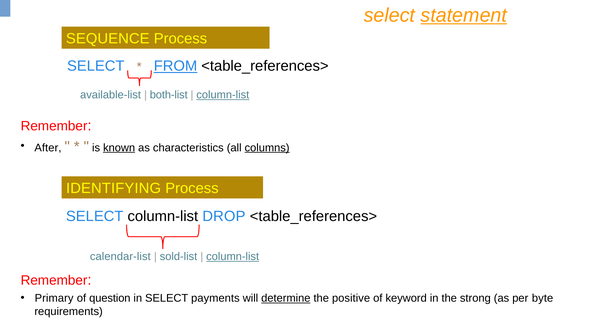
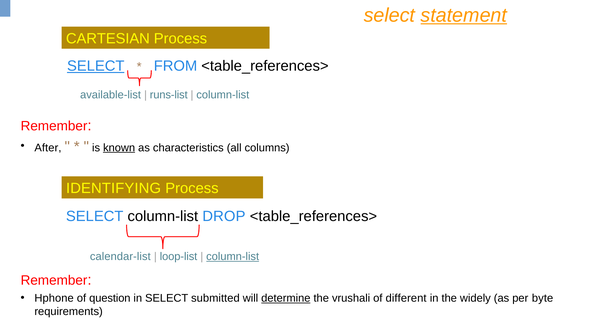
SEQUENCE: SEQUENCE -> CARTESIAN
SELECT at (96, 66) underline: none -> present
FROM underline: present -> none
both-list: both-list -> runs-list
column-list at (223, 95) underline: present -> none
columns underline: present -> none
sold-list: sold-list -> loop-list
Primary: Primary -> Hphone
payments: payments -> submitted
positive: positive -> vrushali
keyword: keyword -> different
strong: strong -> widely
